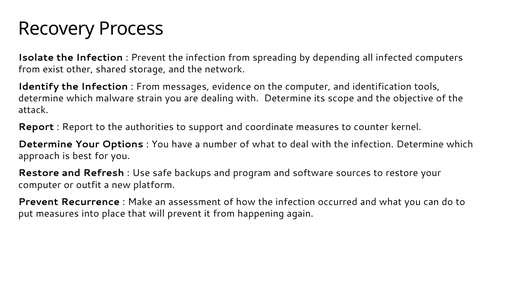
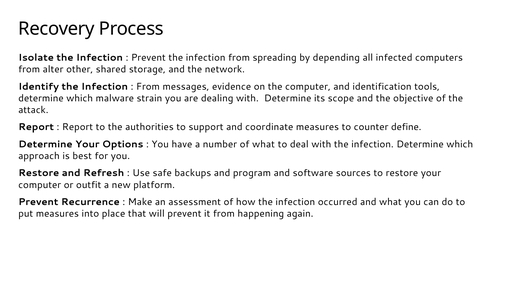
exist: exist -> alter
kernel: kernel -> define
